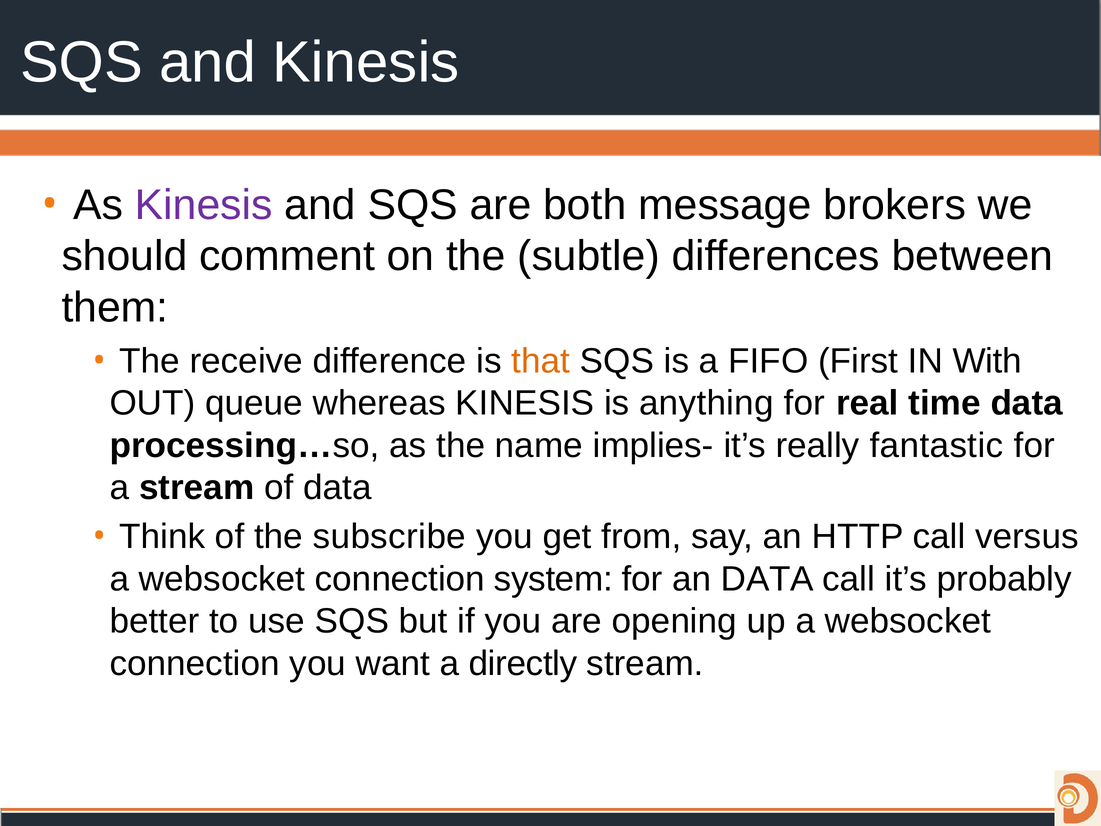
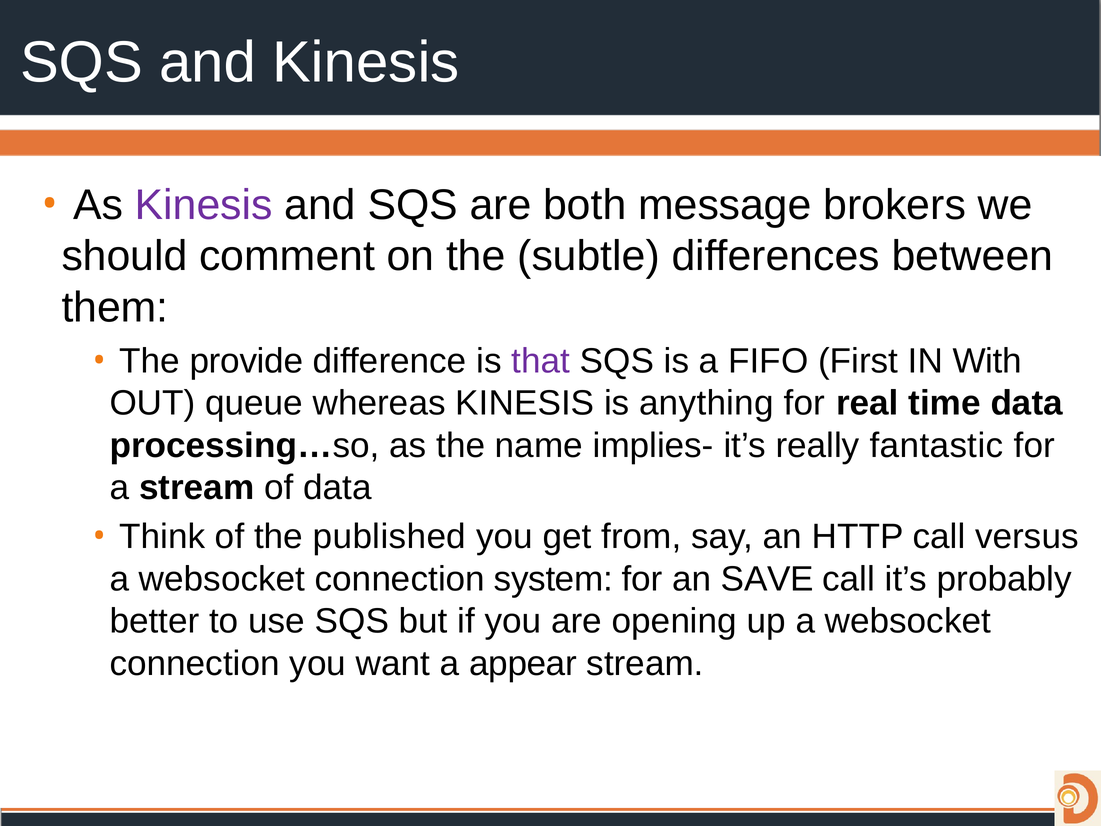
receive: receive -> provide
that colour: orange -> purple
subscribe: subscribe -> published
an DATA: DATA -> SAVE
directly: directly -> appear
